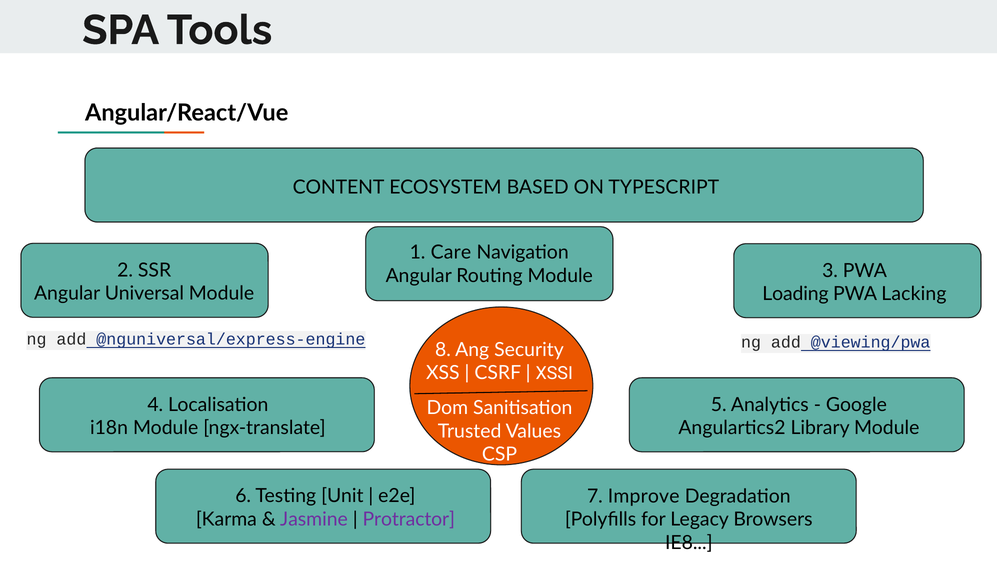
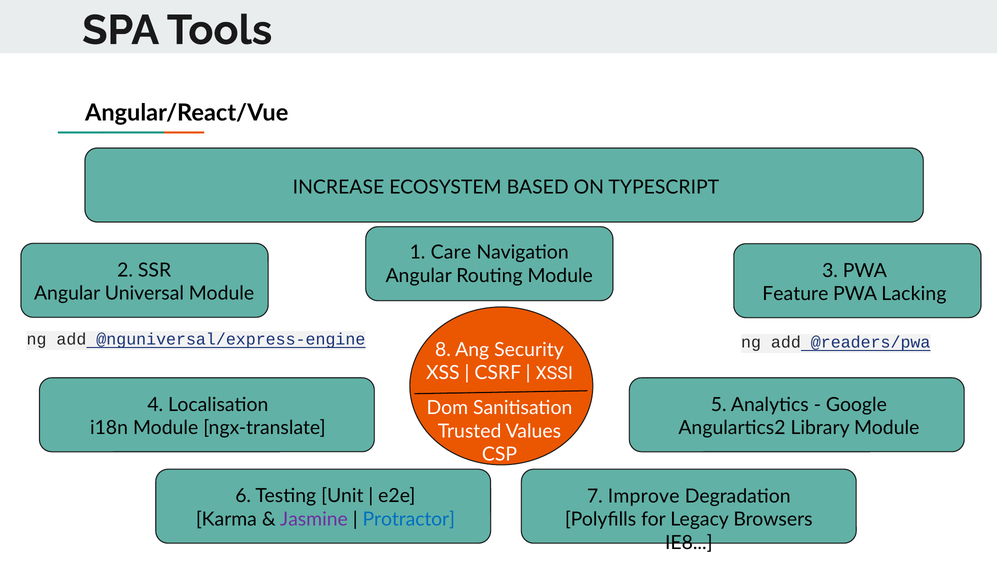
CONTENT: CONTENT -> INCREASE
Loading: Loading -> Feature
@viewing/pwa: @viewing/pwa -> @readers/pwa
Protractor colour: purple -> blue
